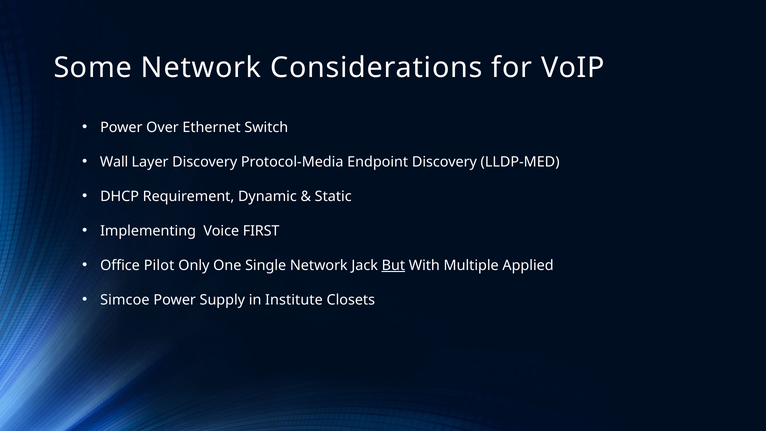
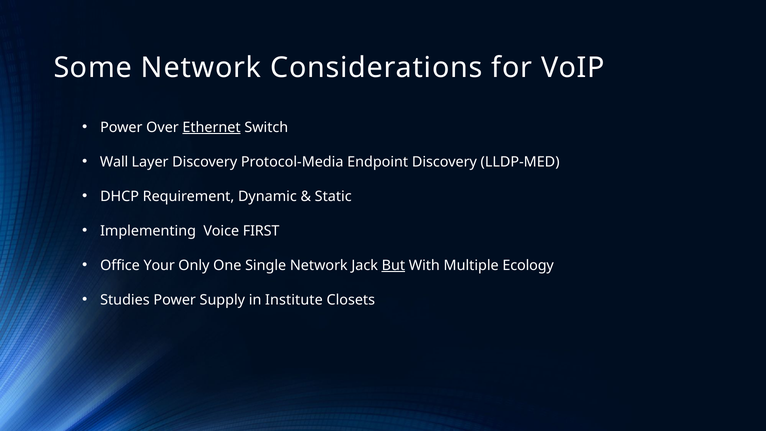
Ethernet underline: none -> present
Pilot: Pilot -> Your
Applied: Applied -> Ecology
Simcoe: Simcoe -> Studies
